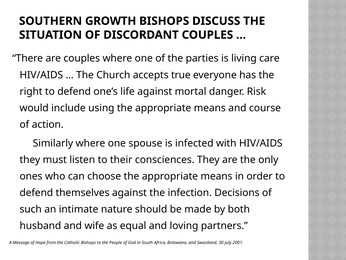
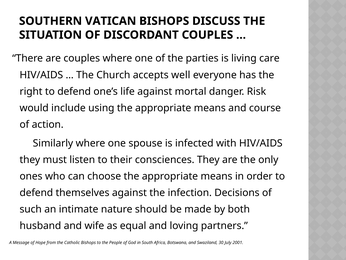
GROWTH: GROWTH -> VATICAN
true: true -> well
